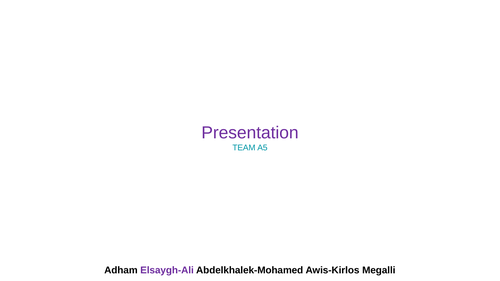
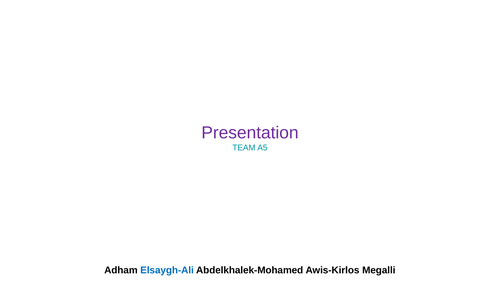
Elsaygh-Ali colour: purple -> blue
